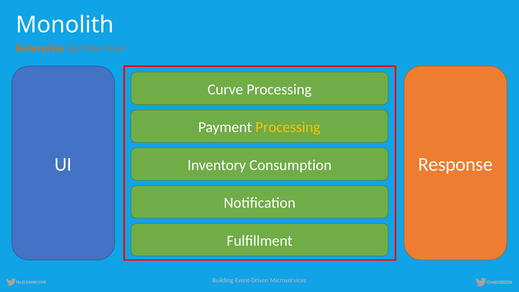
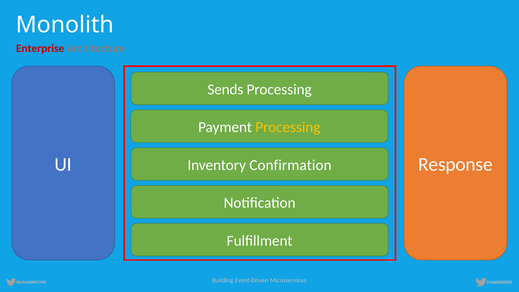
Enterprise colour: orange -> red
Curve: Curve -> Sends
Consumption: Consumption -> Confirmation
